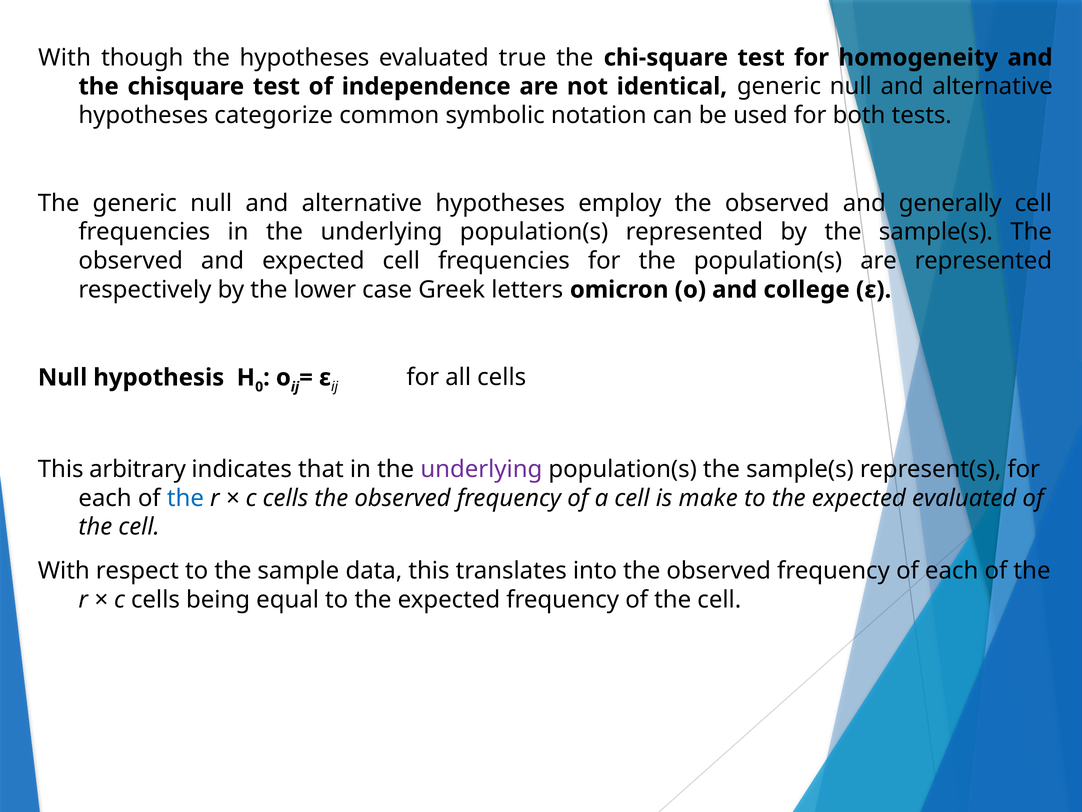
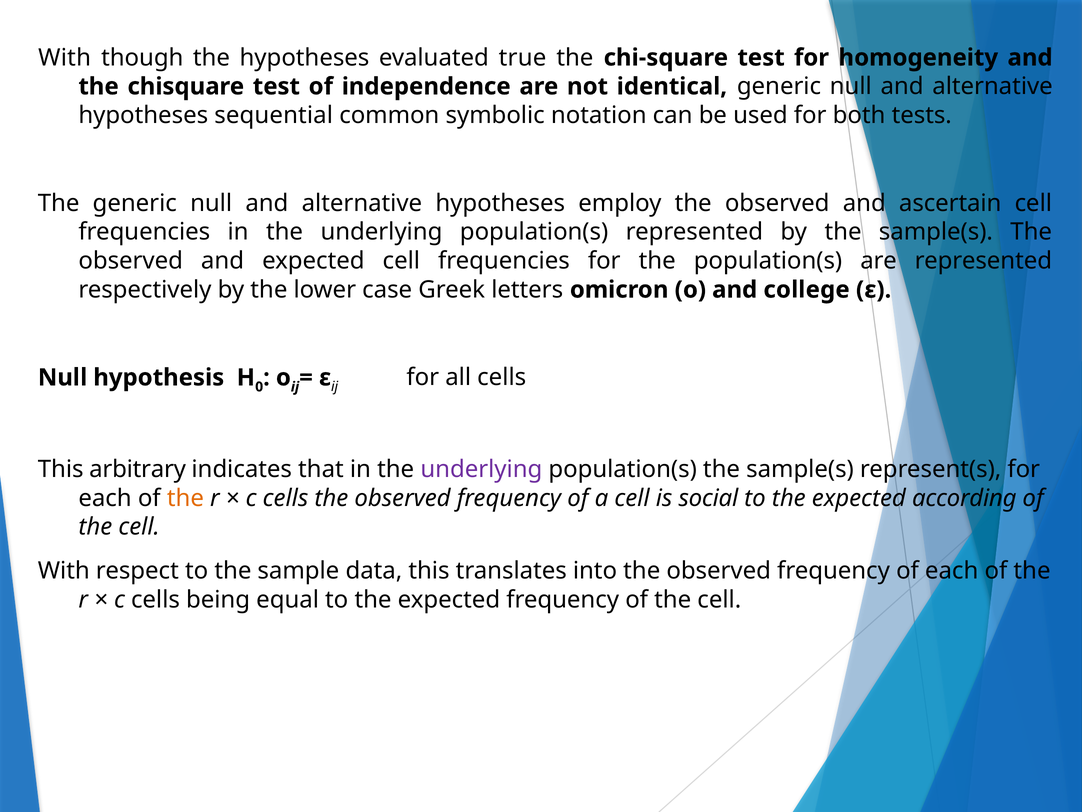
categorize: categorize -> sequential
generally: generally -> ascertain
the at (185, 498) colour: blue -> orange
make: make -> social
expected evaluated: evaluated -> according
